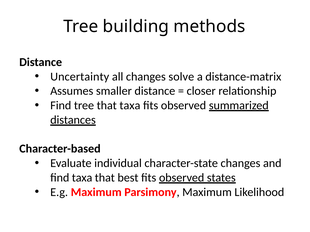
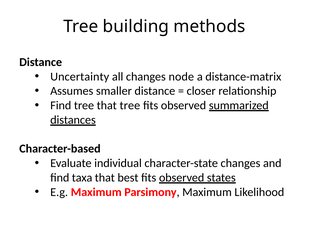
solve: solve -> node
that taxa: taxa -> tree
